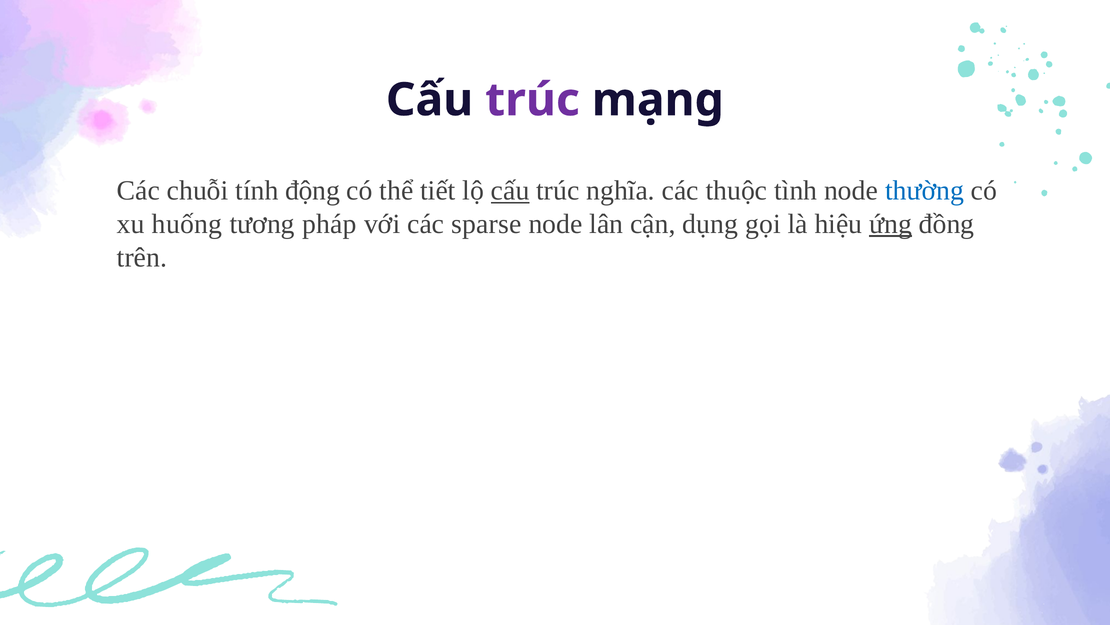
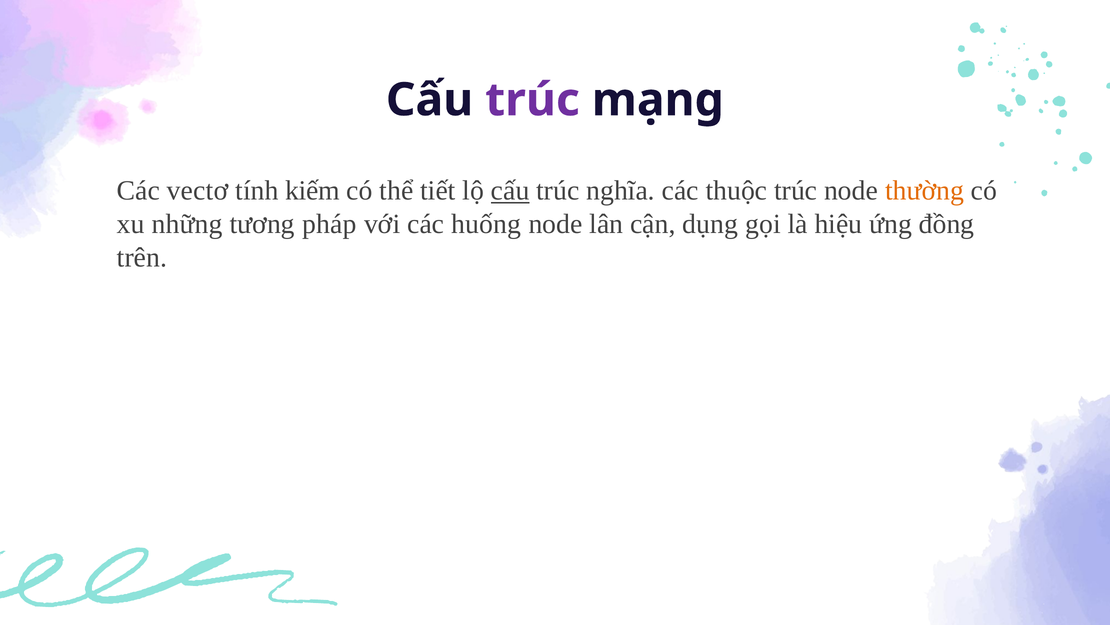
chuỗi: chuỗi -> vectơ
động: động -> kiếm
thuộc tình: tình -> trúc
thường colour: blue -> orange
huống: huống -> những
sparse: sparse -> huống
ứng underline: present -> none
